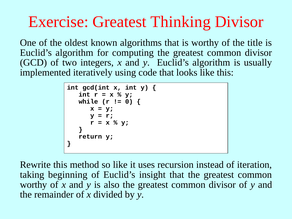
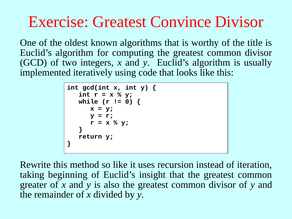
Thinking: Thinking -> Convince
worthy at (33, 185): worthy -> greater
